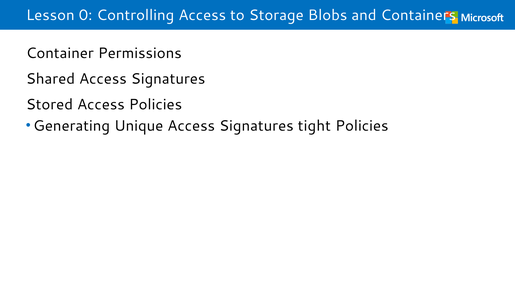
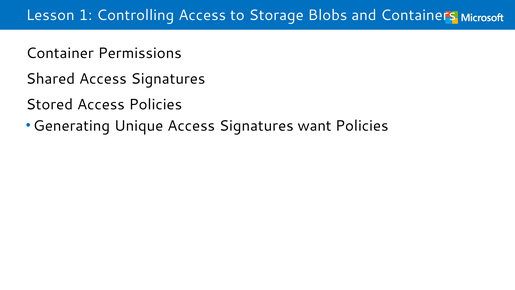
0: 0 -> 1
tight: tight -> want
